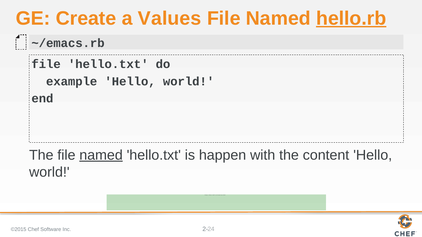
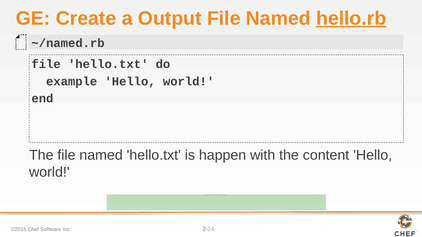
Values: Values -> Output
~/emacs.rb: ~/emacs.rb -> ~/named.rb
named at (101, 155) underline: present -> none
